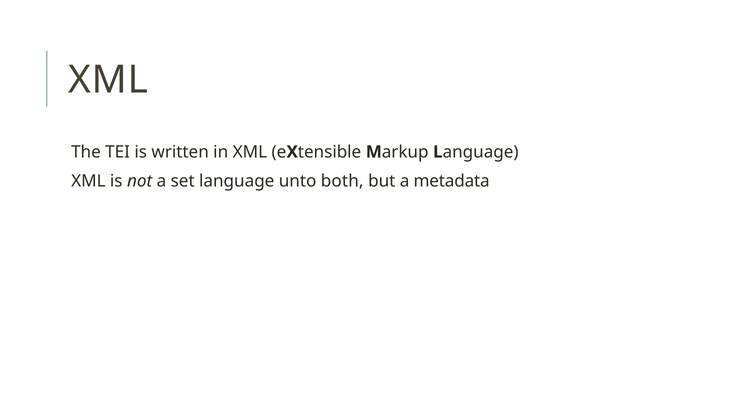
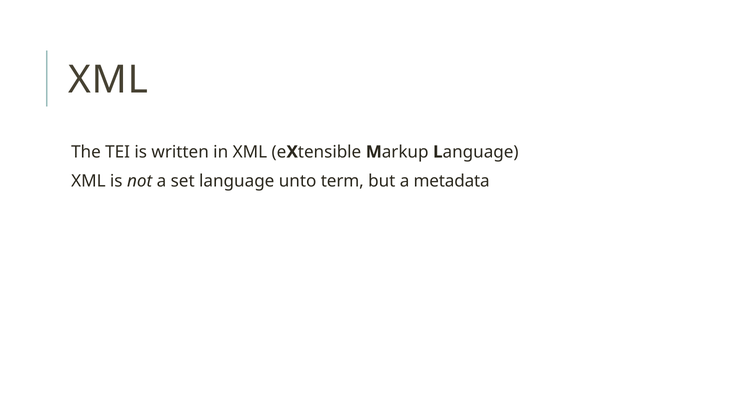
both: both -> term
